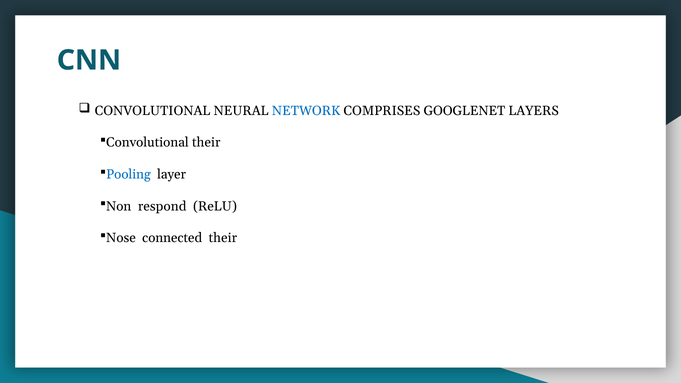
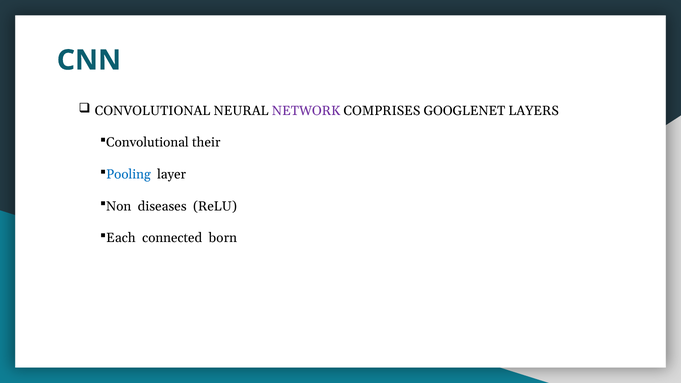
NETWORK colour: blue -> purple
respond: respond -> diseases
Nose: Nose -> Each
connected their: their -> born
